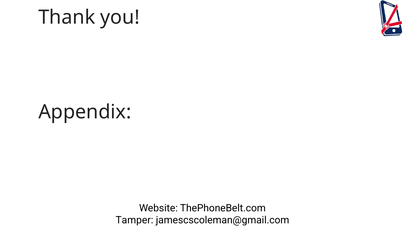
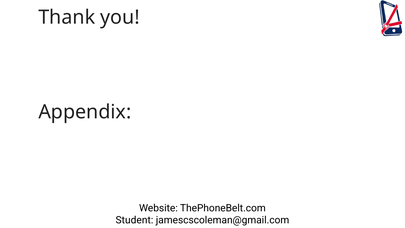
Tamper: Tamper -> Student
